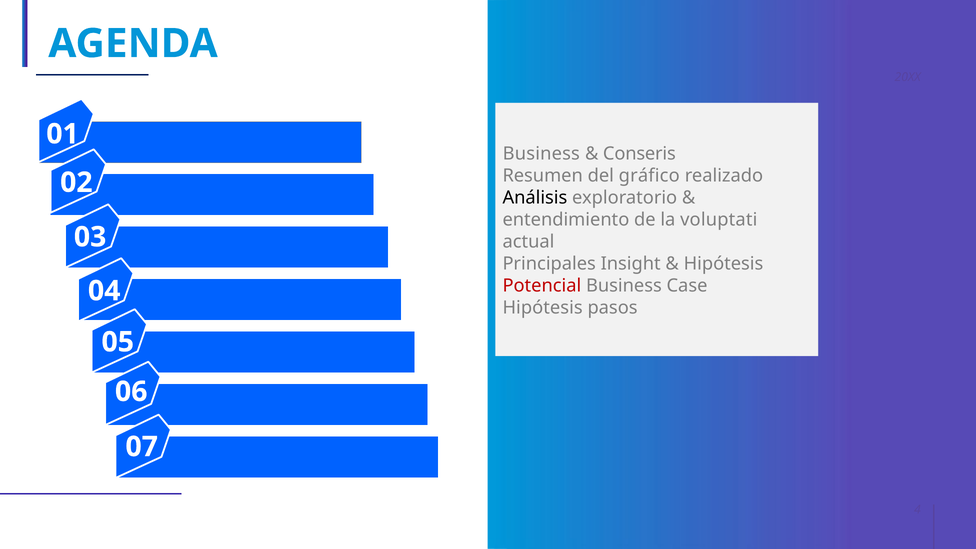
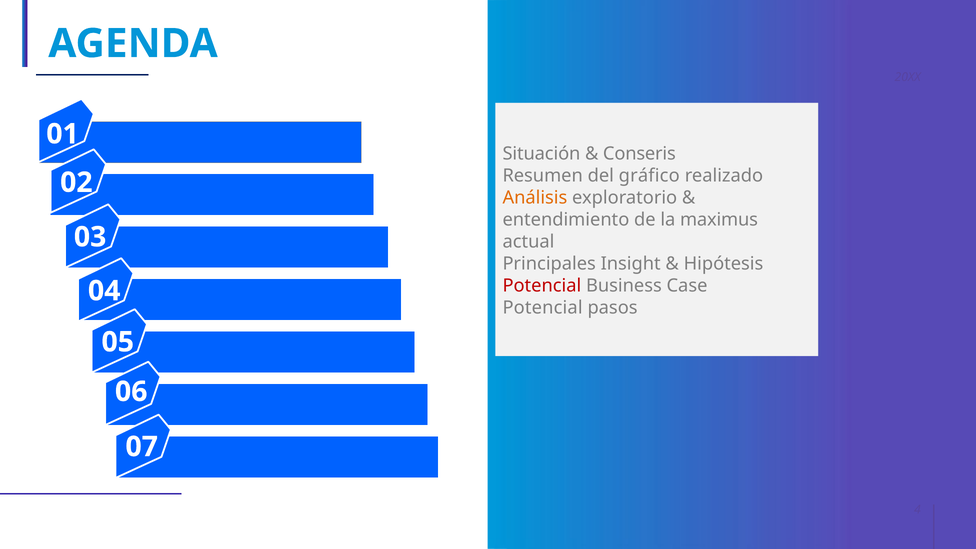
Business at (541, 154): Business -> Situación
Análisis colour: black -> orange
voluptati: voluptati -> maximus
Hipótesis at (543, 308): Hipótesis -> Potencial
